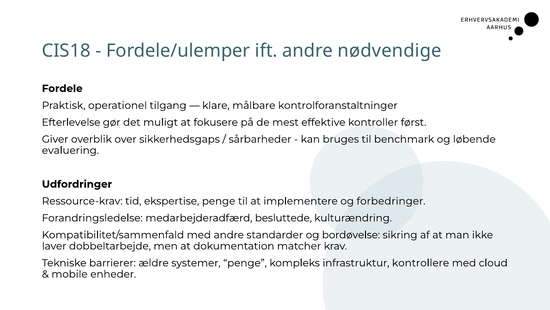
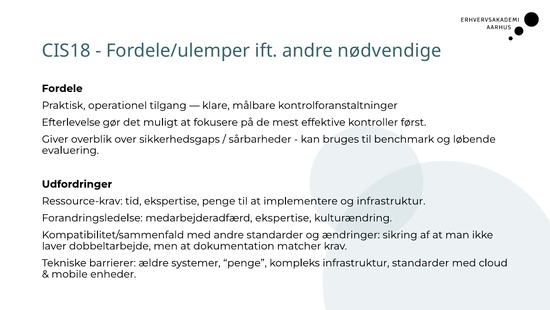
og forbedringer: forbedringer -> infrastruktur
medarbejderadfærd besluttede: besluttede -> ekspertise
bordøvelse: bordøvelse -> ændringer
infrastruktur kontrollere: kontrollere -> standarder
